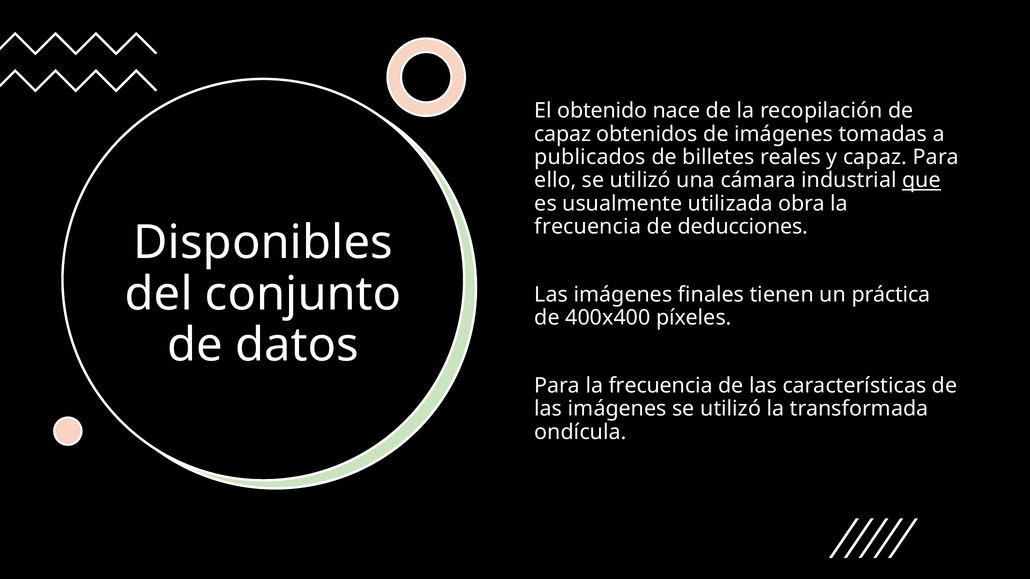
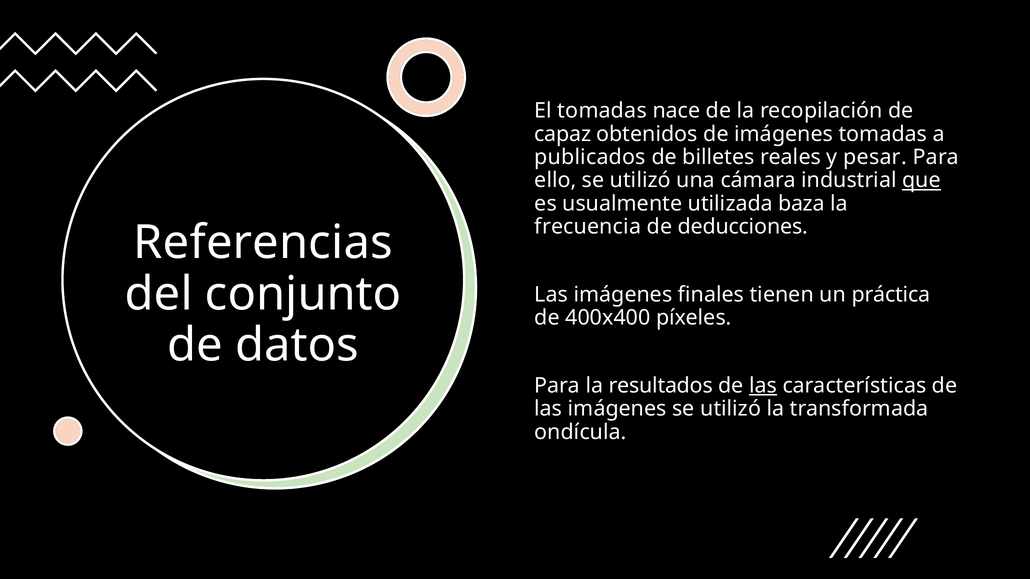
El obtenido: obtenido -> tomadas
y capaz: capaz -> pesar
obra: obra -> baza
Disponibles: Disponibles -> Referencias
Para la frecuencia: frecuencia -> resultados
las at (763, 386) underline: none -> present
